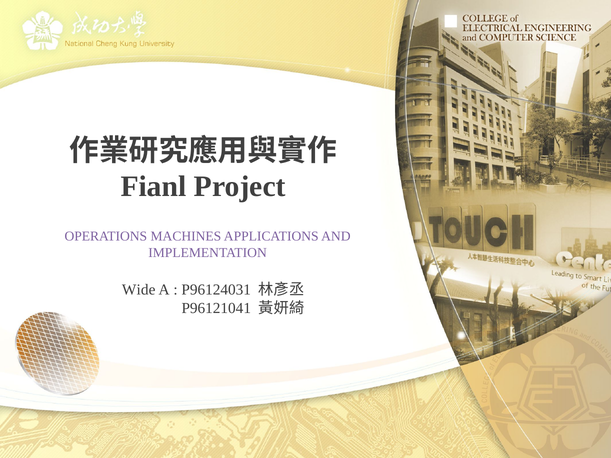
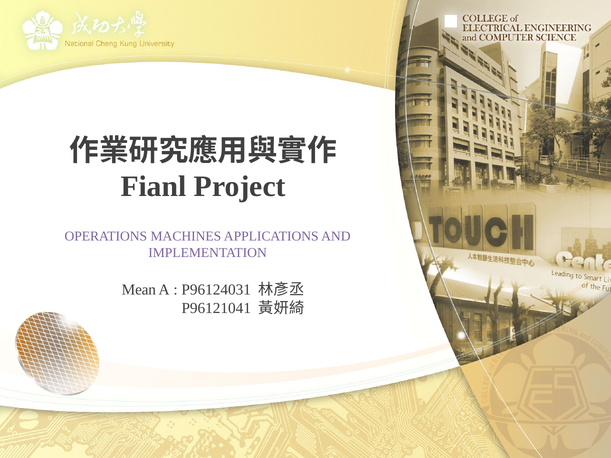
Wide: Wide -> Mean
